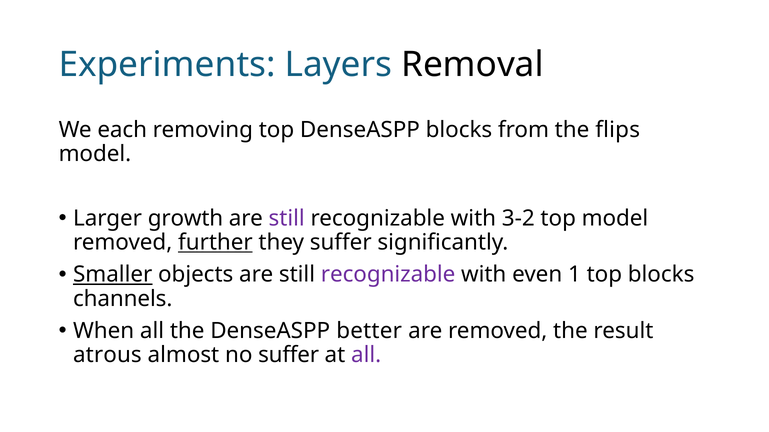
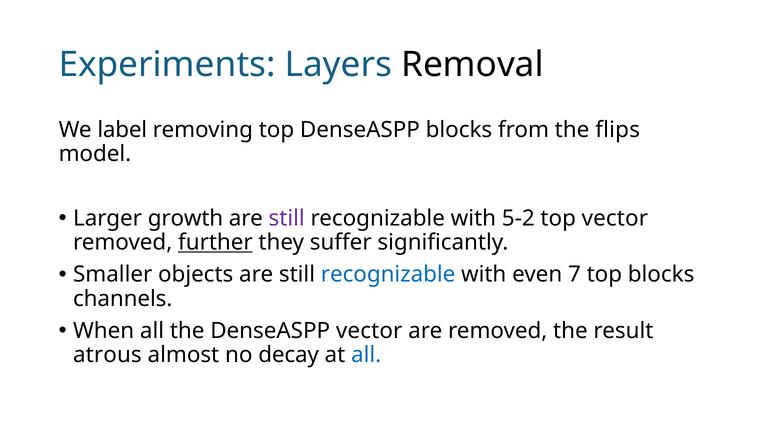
each: each -> label
3-2: 3-2 -> 5-2
top model: model -> vector
Smaller underline: present -> none
recognizable at (388, 275) colour: purple -> blue
1: 1 -> 7
DenseASPP better: better -> vector
no suffer: suffer -> decay
all at (366, 355) colour: purple -> blue
